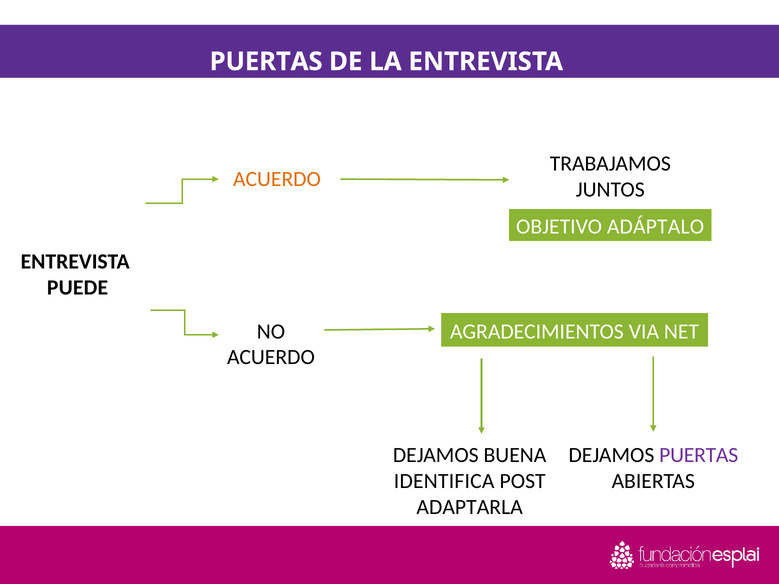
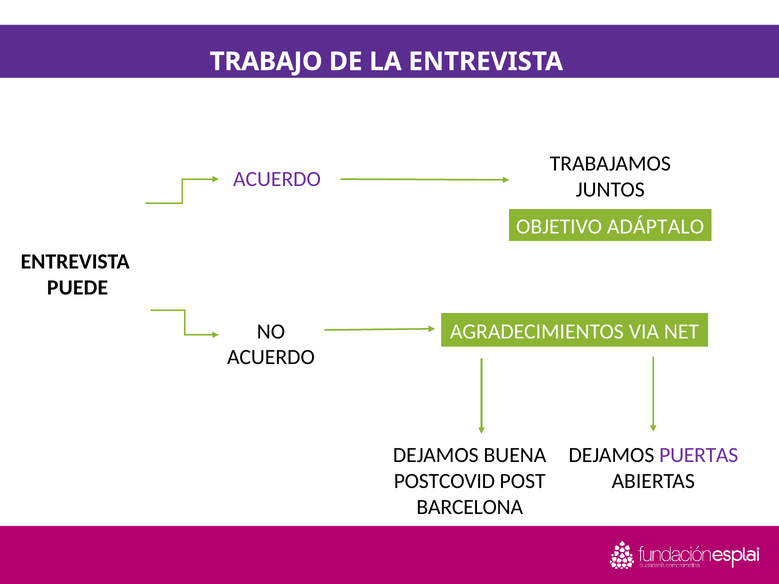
PUERTAS at (266, 62): PUERTAS -> TRABAJO
ACUERDO at (277, 179) colour: orange -> purple
IDENTIFICA: IDENTIFICA -> POSTCOVID
ADAPTARLA: ADAPTARLA -> BARCELONA
